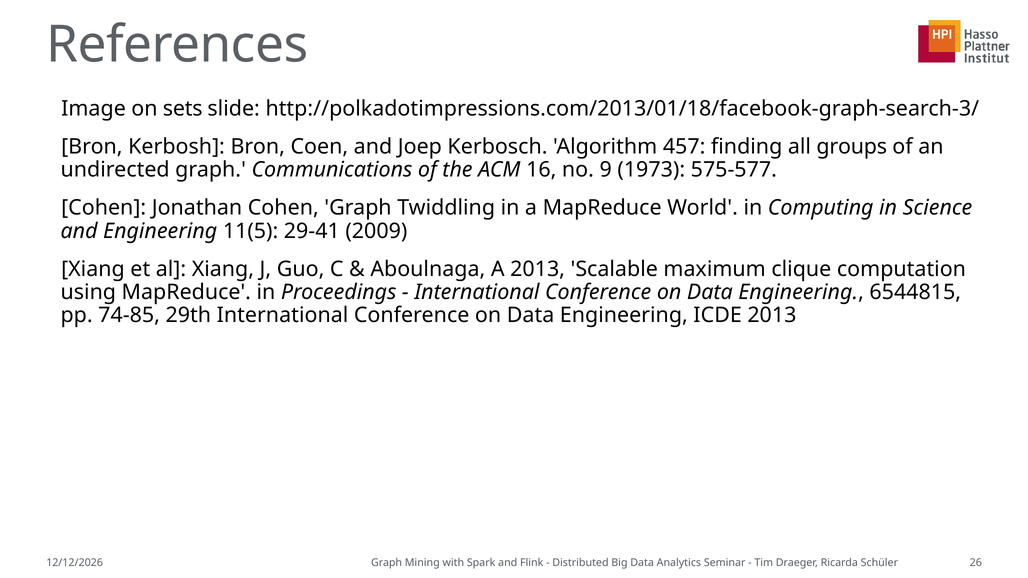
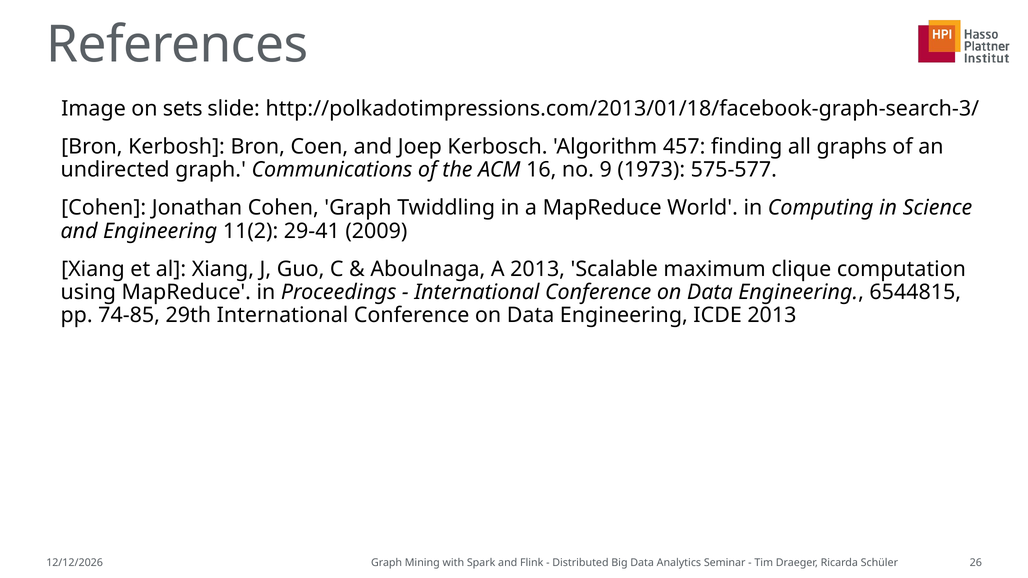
groups: groups -> graphs
11(5: 11(5 -> 11(2
